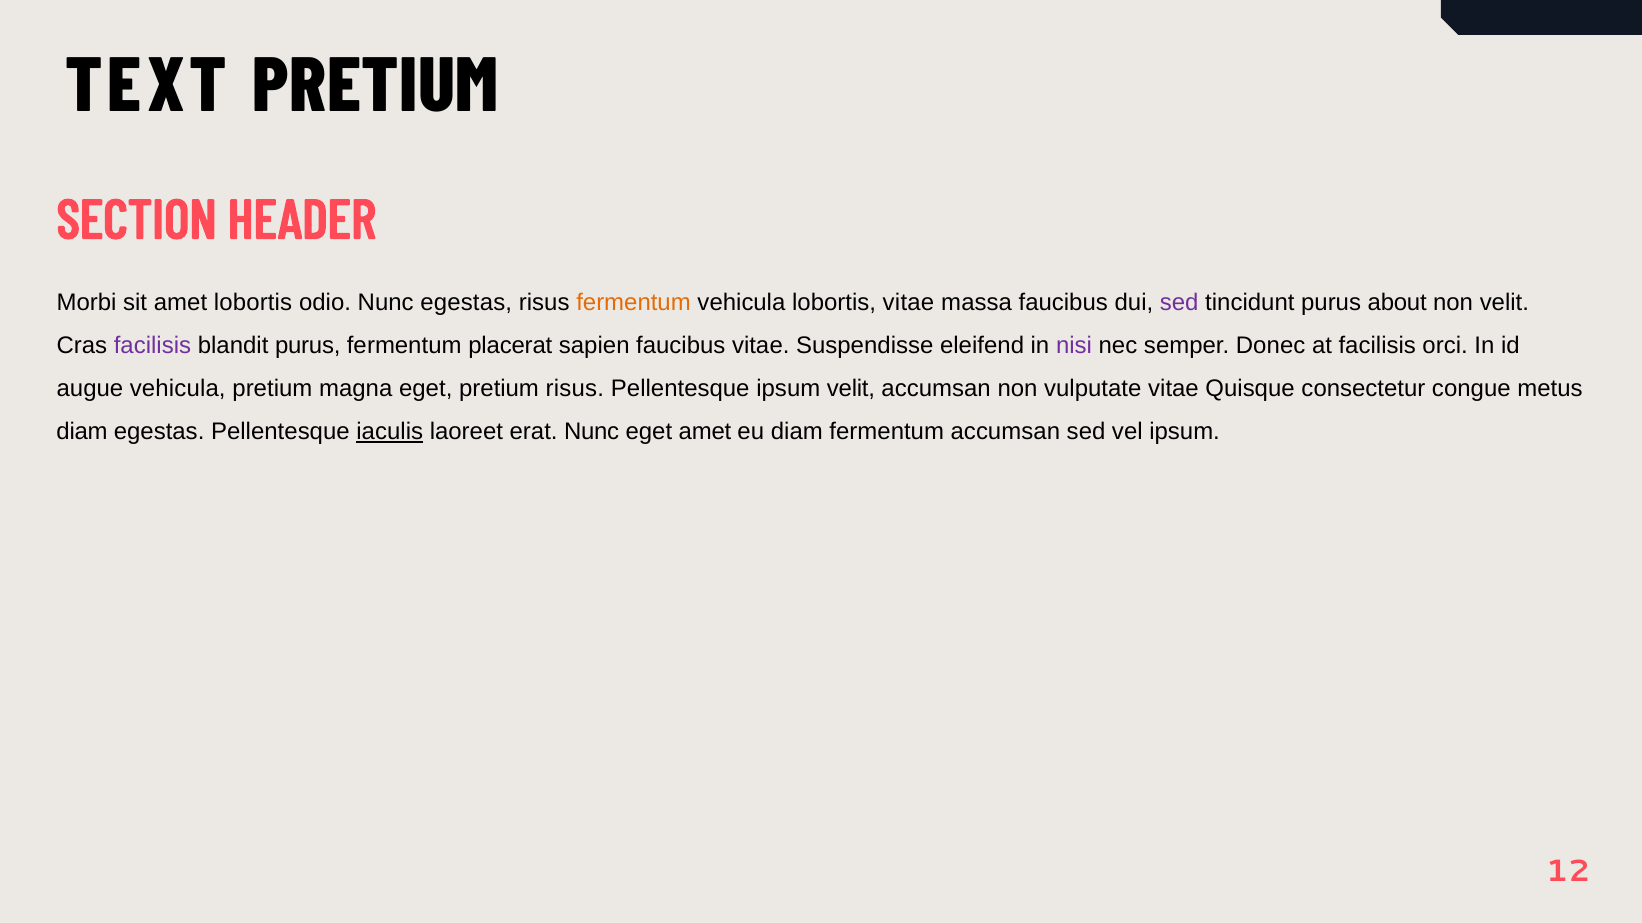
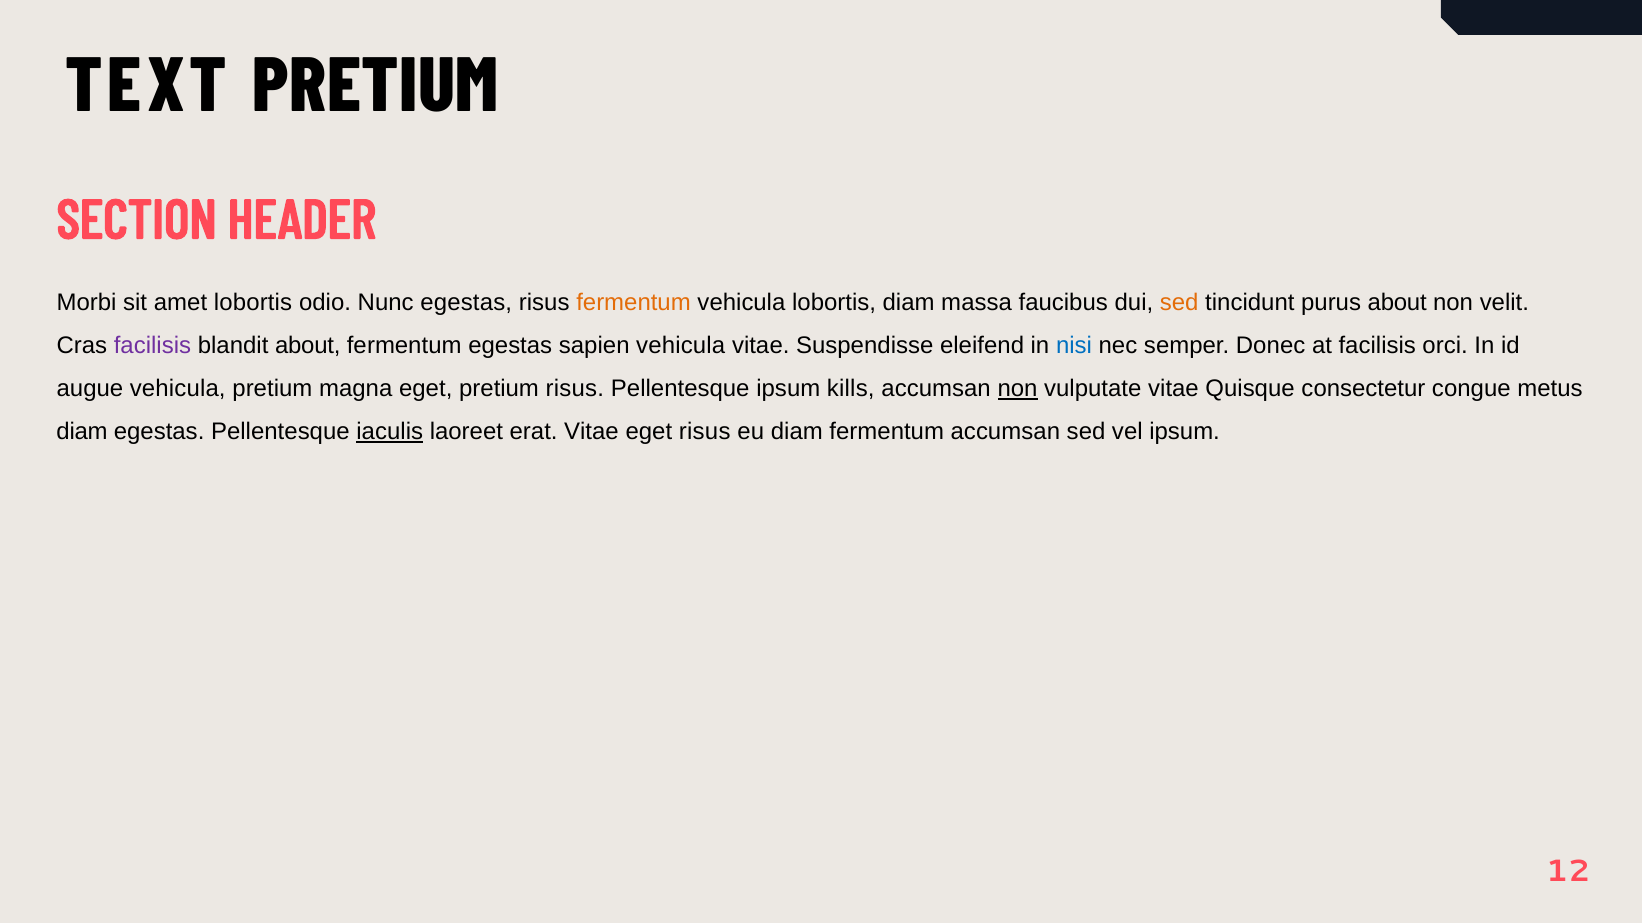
lobortis vitae: vitae -> diam
sed at (1179, 303) colour: purple -> orange
blandit purus: purus -> about
fermentum placerat: placerat -> egestas
sapien faucibus: faucibus -> vehicula
nisi colour: purple -> blue
ipsum velit: velit -> kills
non at (1018, 389) underline: none -> present
erat Nunc: Nunc -> Vitae
eget amet: amet -> risus
